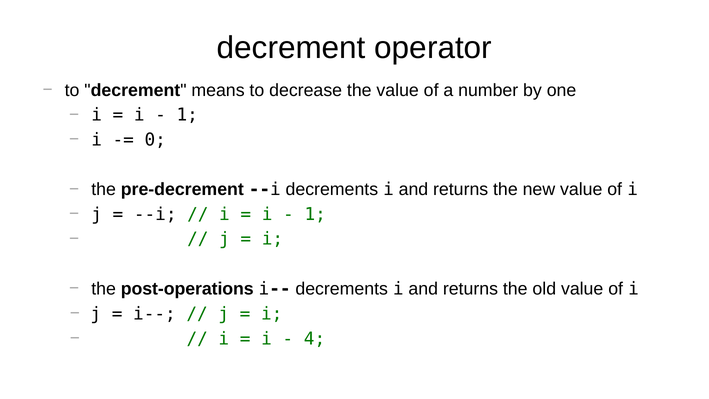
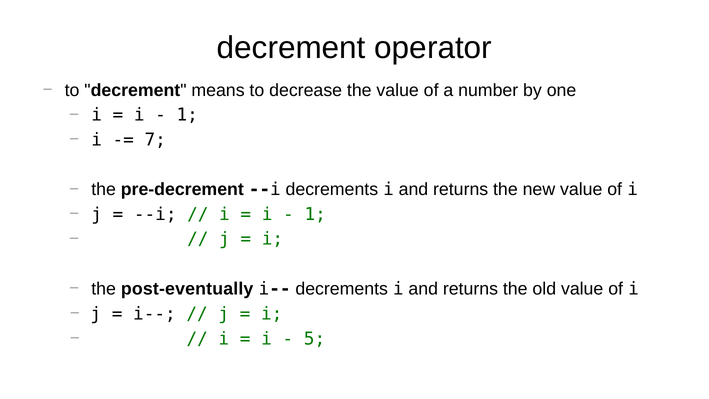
0: 0 -> 7
post-operations: post-operations -> post-eventually
4: 4 -> 5
